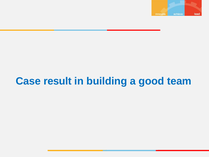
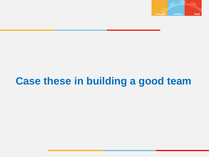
result: result -> these
